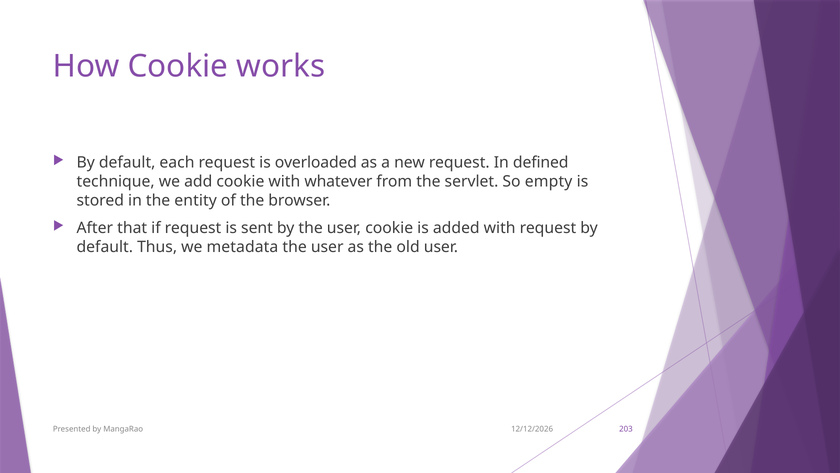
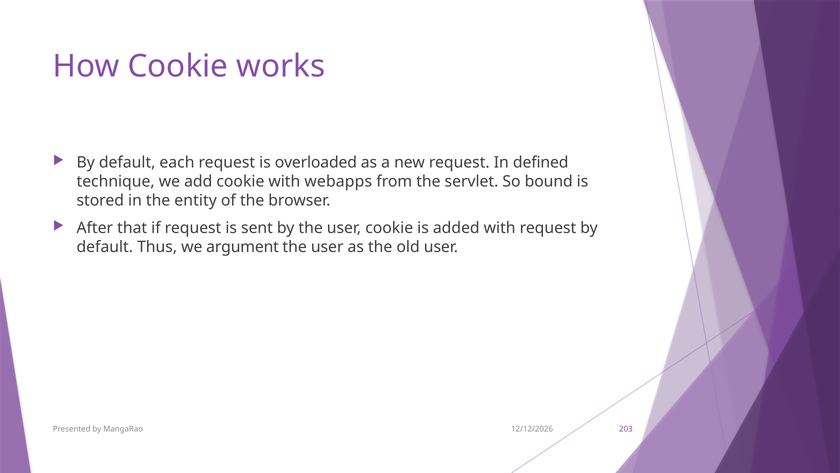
whatever: whatever -> webapps
empty: empty -> bound
metadata: metadata -> argument
